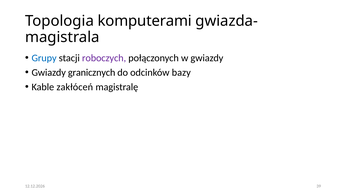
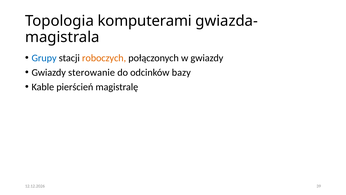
roboczych colour: purple -> orange
granicznych: granicznych -> sterowanie
zakłóceń: zakłóceń -> pierścień
